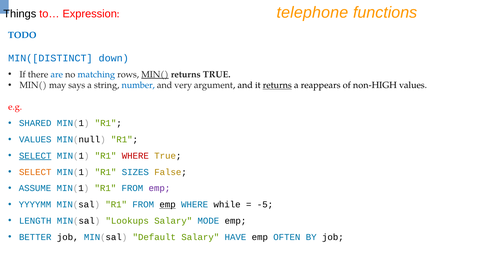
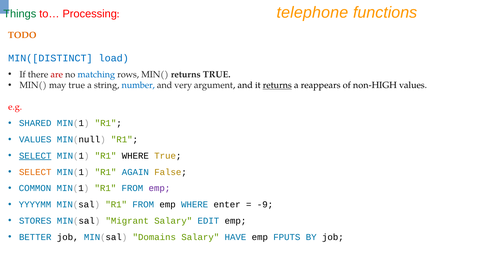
Things colour: black -> green
Expression: Expression -> Processing
TODO colour: blue -> orange
down: down -> load
are colour: blue -> red
MIN( at (155, 74) underline: present -> none
may says: says -> true
WHERE at (135, 156) colour: red -> black
SIZES: SIZES -> AGAIN
ASSUME: ASSUME -> COMMON
emp at (168, 204) underline: present -> none
while: while -> enter
-5: -5 -> -9
LENGTH: LENGTH -> STORES
Lookups: Lookups -> Migrant
MODE: MODE -> EDIT
Default: Default -> Domains
OFTEN: OFTEN -> FPUTS
